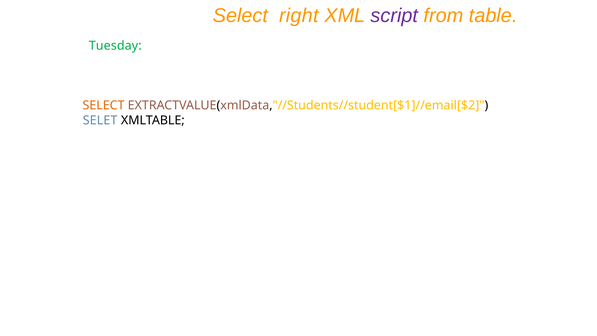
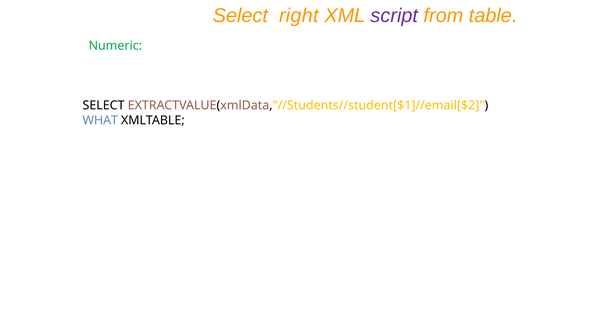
Tuesday: Tuesday -> Numeric
SELECT at (104, 105) colour: orange -> black
SELET: SELET -> WHAT
